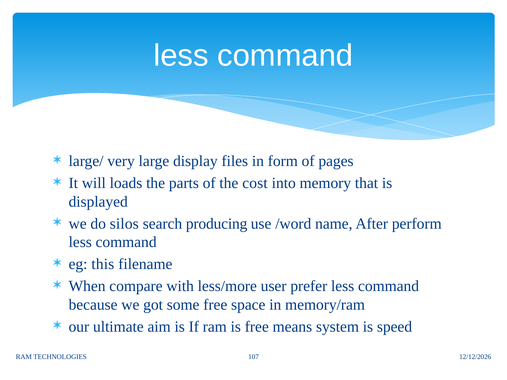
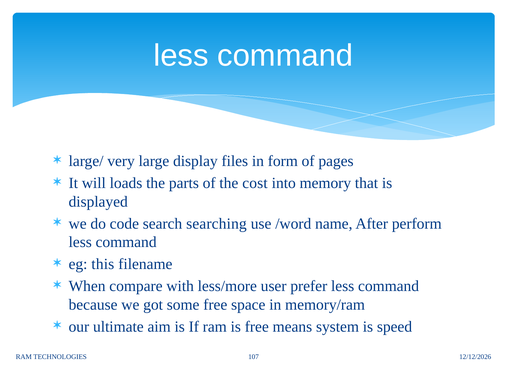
silos: silos -> code
producing: producing -> searching
